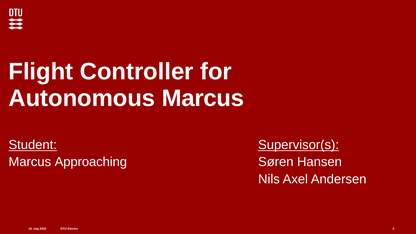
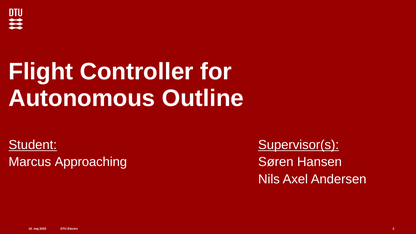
Autonomous Marcus: Marcus -> Outline
